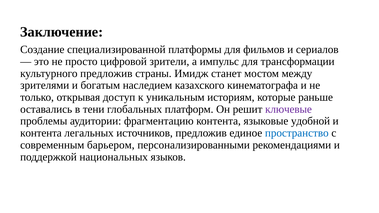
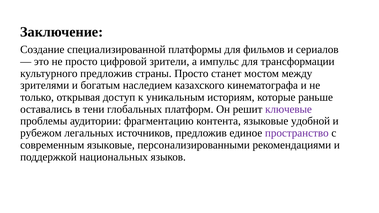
страны Имидж: Имидж -> Просто
контента at (41, 133): контента -> рубежом
пространство colour: blue -> purple
современным барьером: барьером -> языковые
